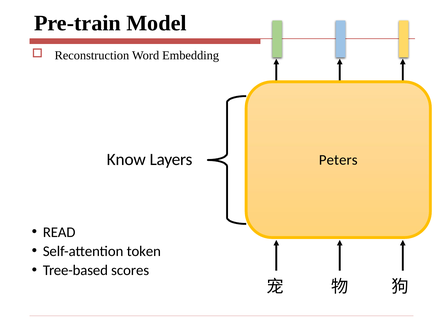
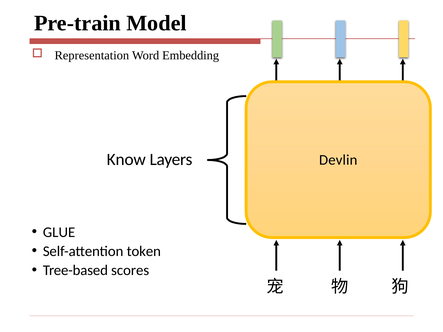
Reconstruction: Reconstruction -> Representation
Peters: Peters -> Devlin
READ: READ -> GLUE
